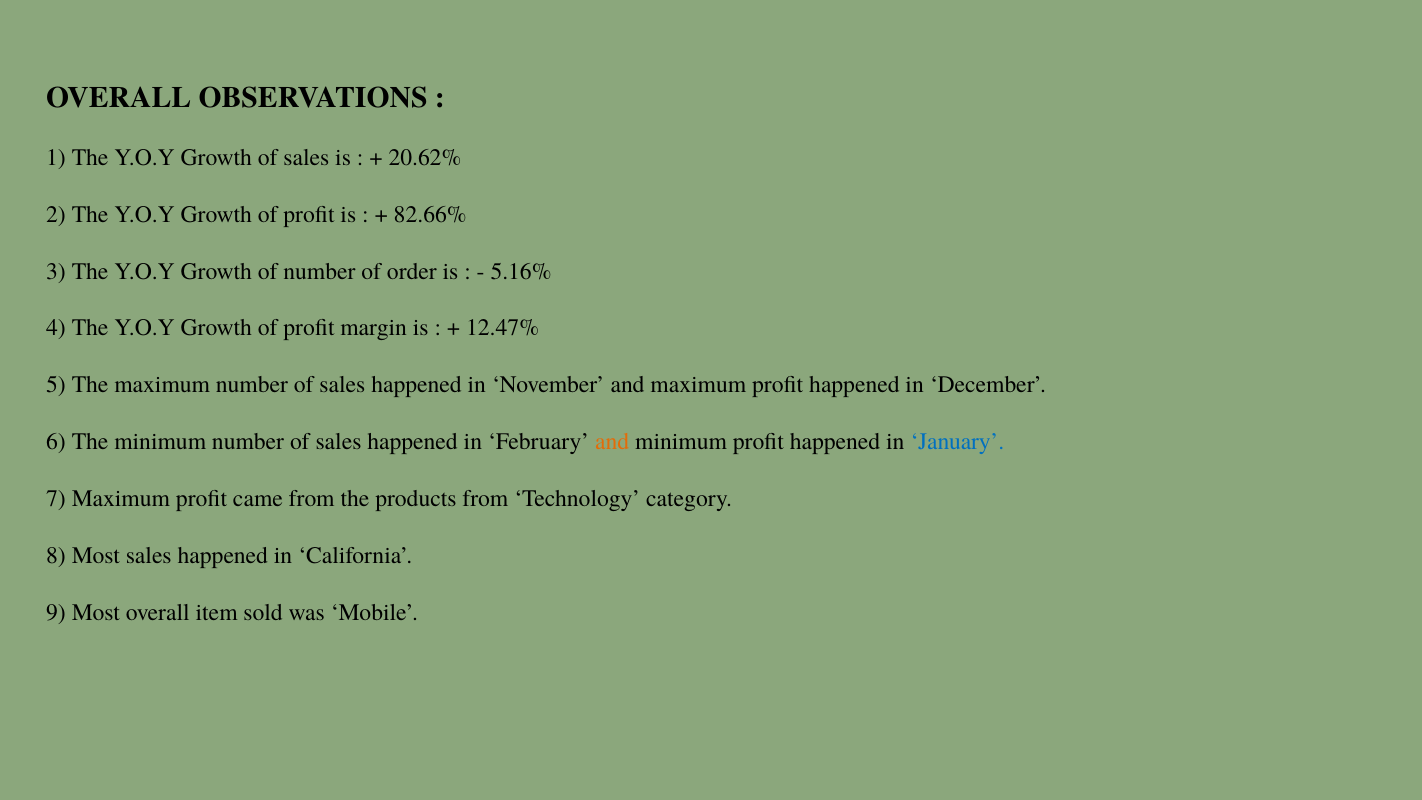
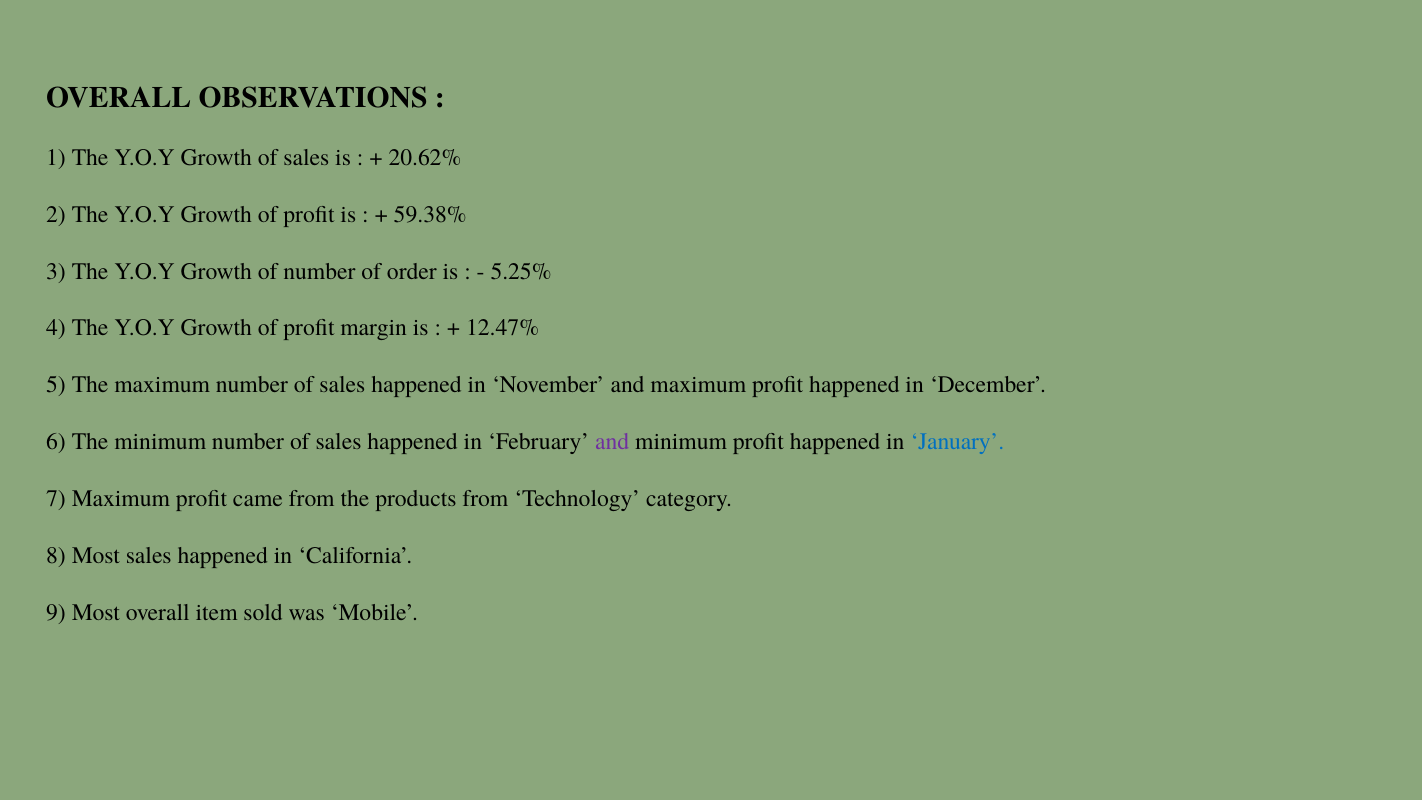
82.66%: 82.66% -> 59.38%
5.16%: 5.16% -> 5.25%
and at (612, 442) colour: orange -> purple
